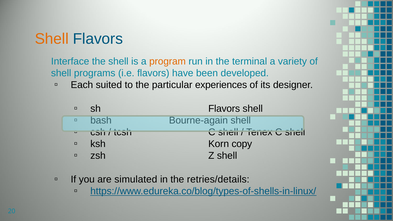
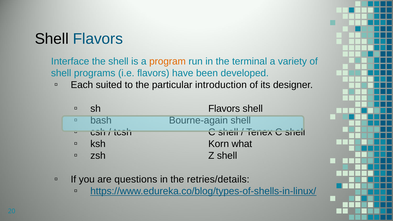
Shell at (52, 39) colour: orange -> black
experiences: experiences -> introduction
copy: copy -> what
simulated: simulated -> questions
